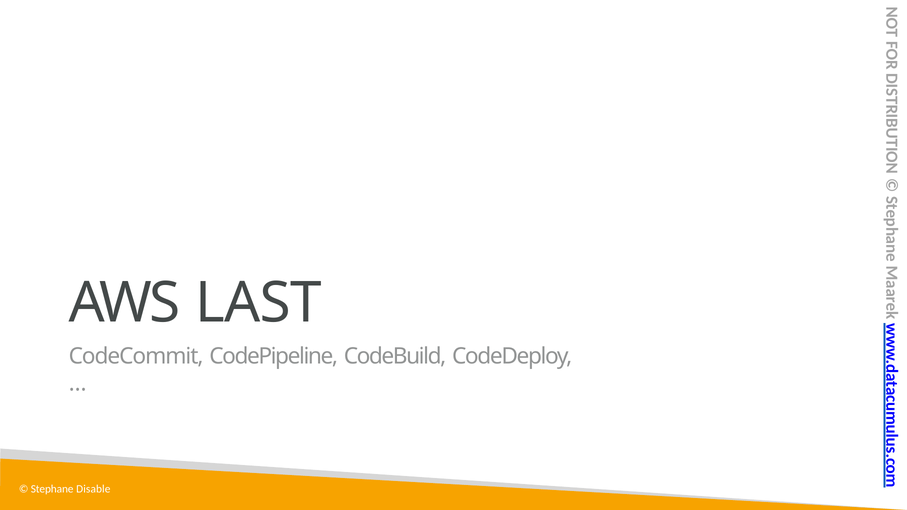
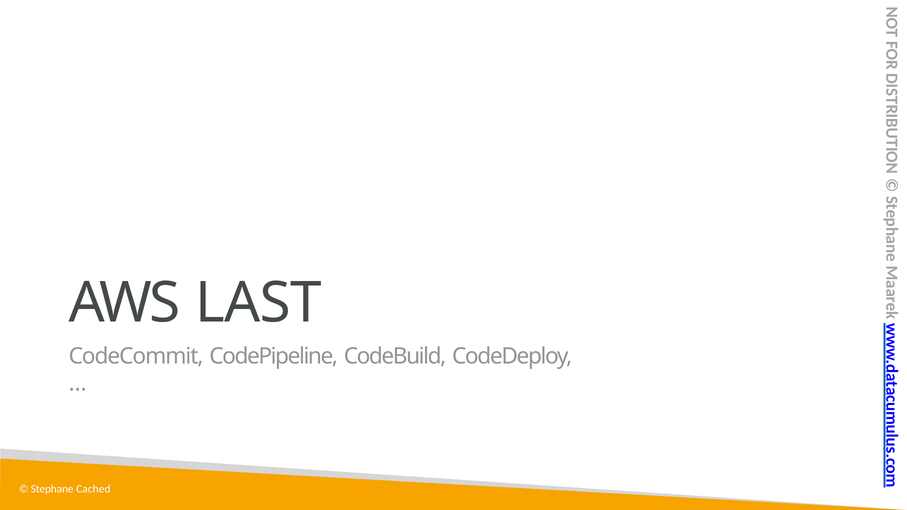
Disable: Disable -> Cached
